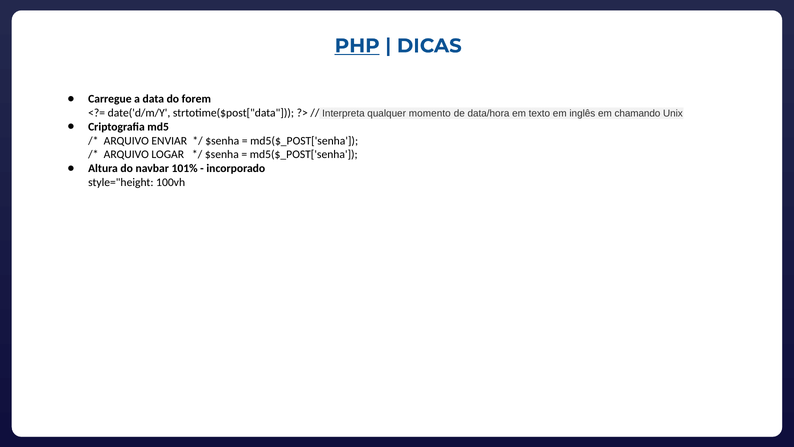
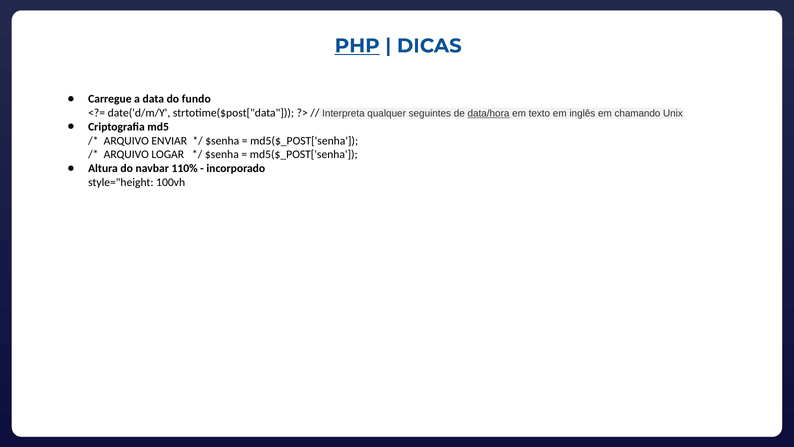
forem: forem -> fundo
momento: momento -> seguintes
data/hora underline: none -> present
101%: 101% -> 110%
